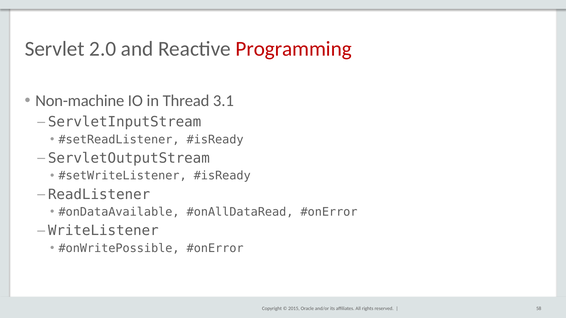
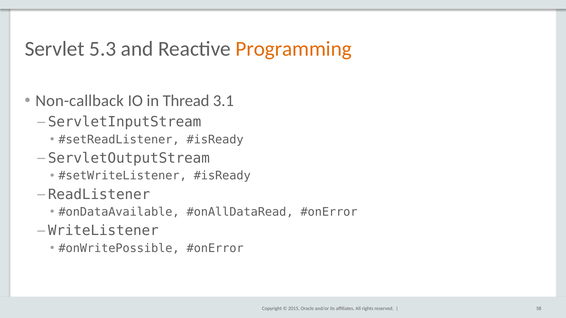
2.0: 2.0 -> 5.3
Programming colour: red -> orange
Non-machine: Non-machine -> Non-callback
